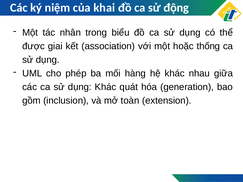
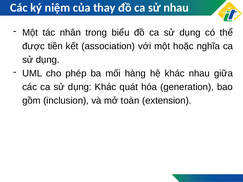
khai: khai -> thay
sử động: động -> nhau
giai: giai -> tiền
thống: thống -> nghĩa
